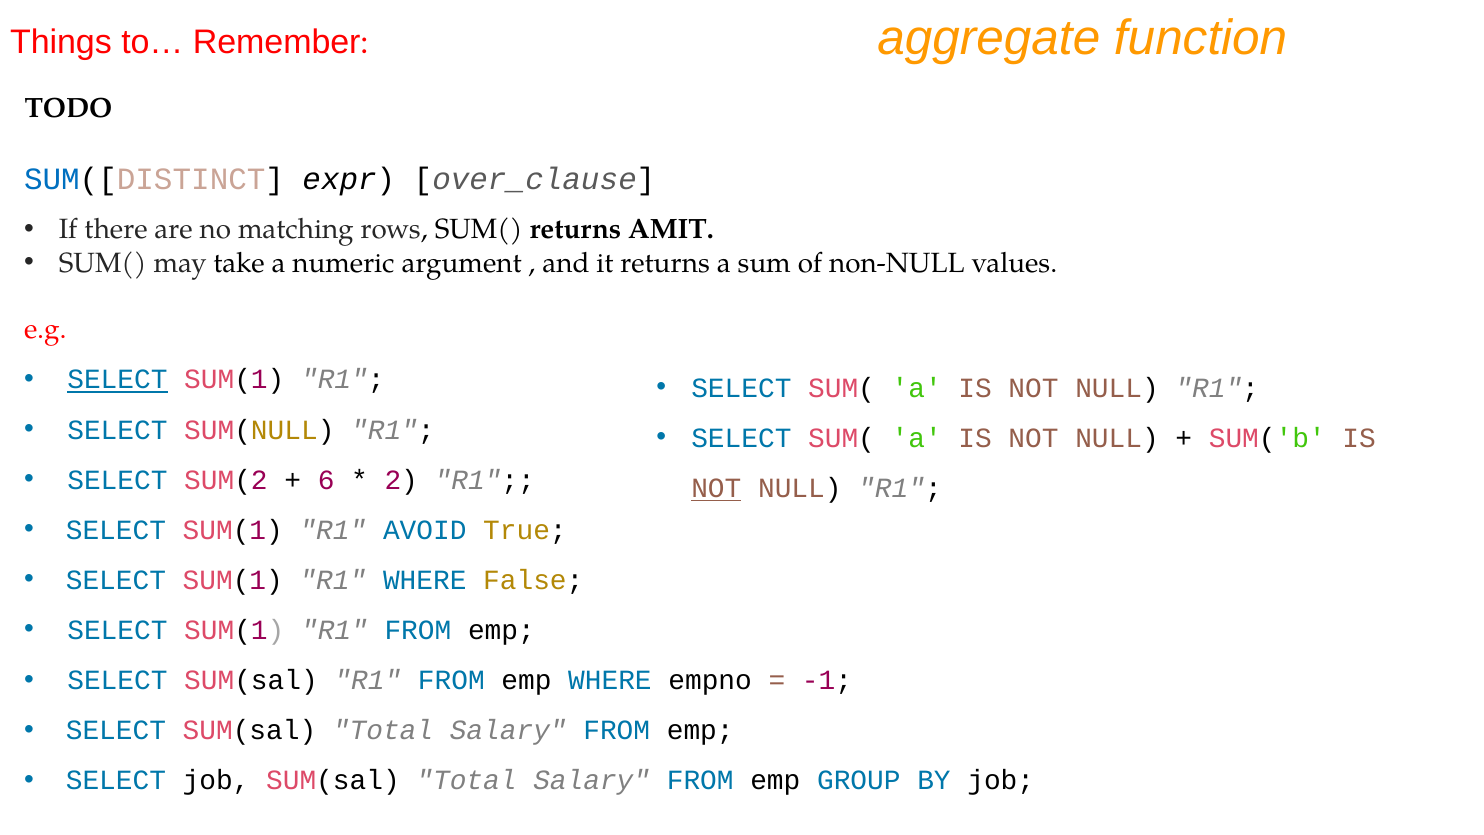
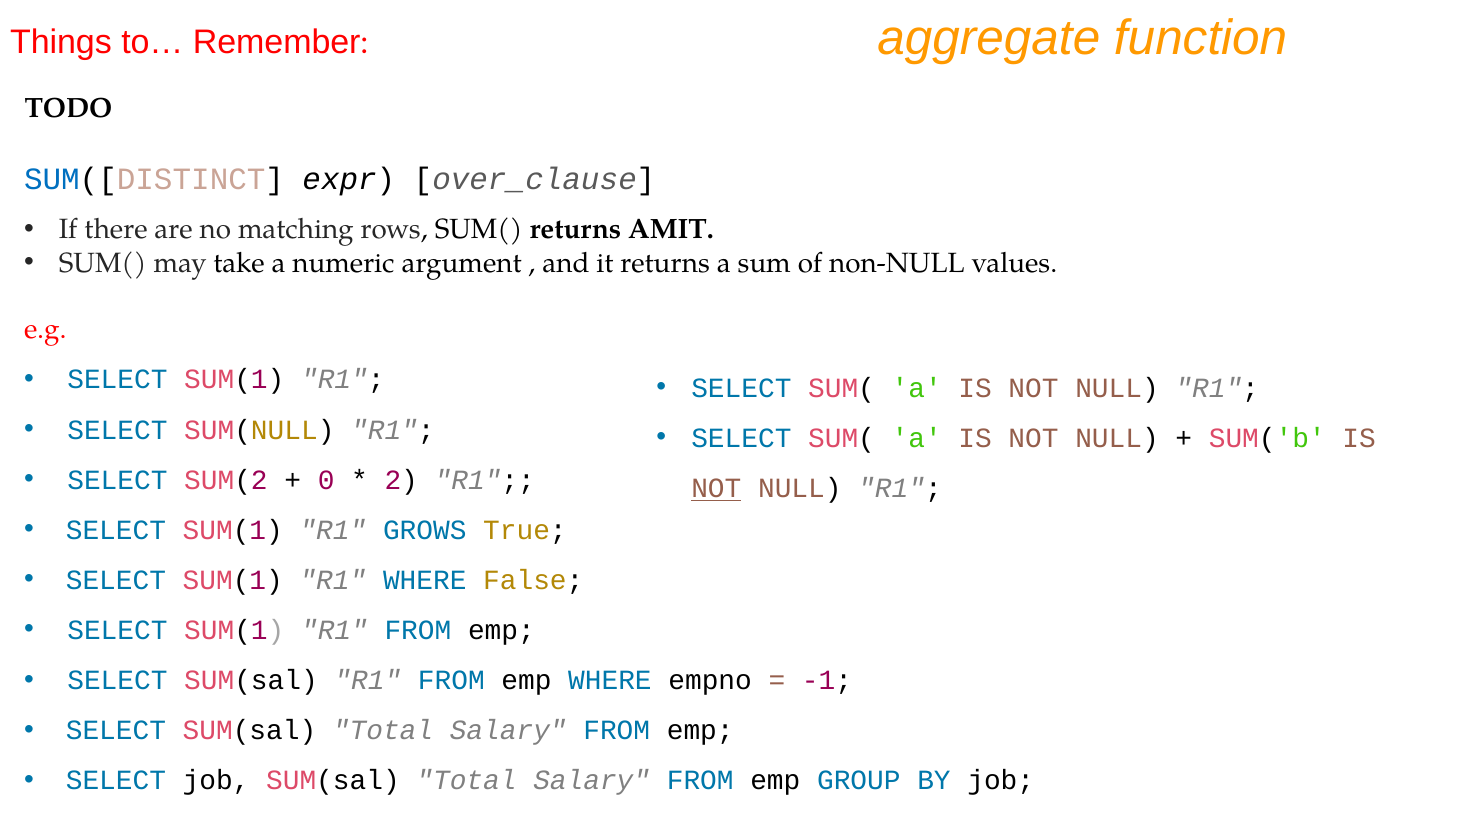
SELECT at (117, 380) underline: present -> none
6: 6 -> 0
AVOID: AVOID -> GROWS
